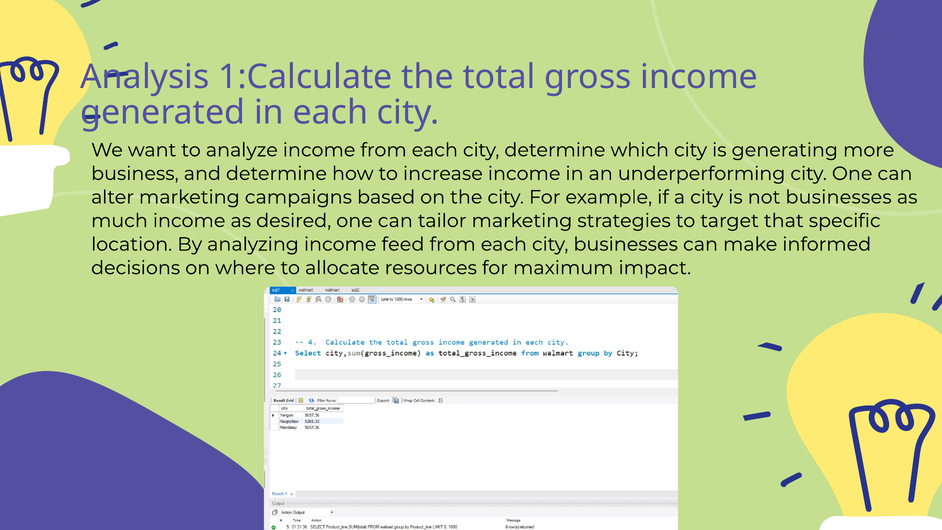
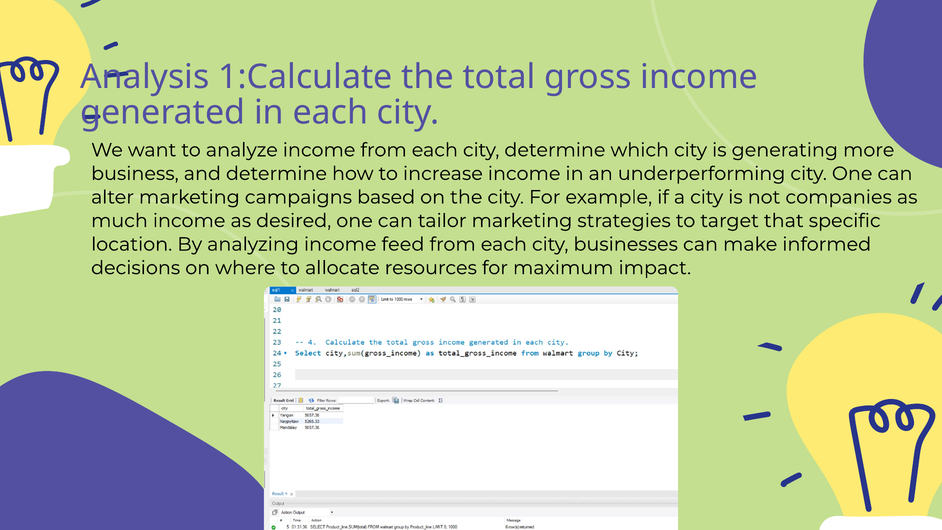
not businesses: businesses -> companies
